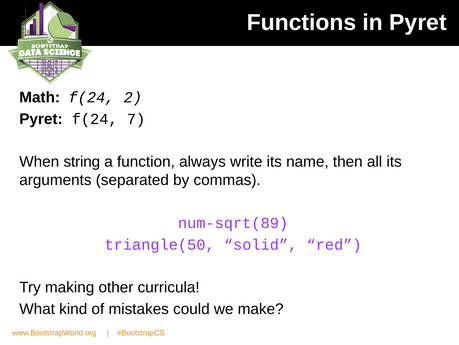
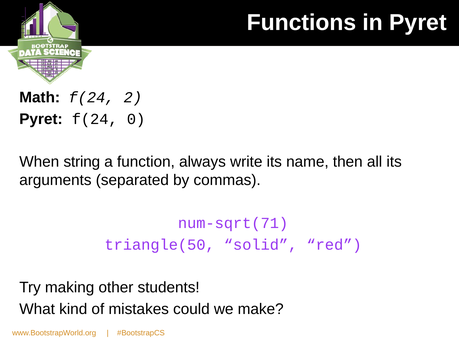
7: 7 -> 0
num-sqrt(89: num-sqrt(89 -> num-sqrt(71
curricula: curricula -> students
